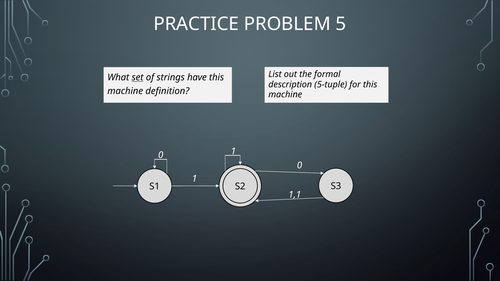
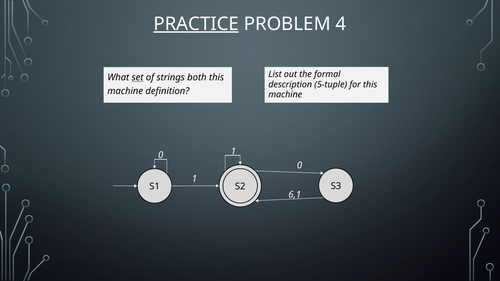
PRACTICE underline: none -> present
5: 5 -> 4
have: have -> both
1,1: 1,1 -> 6,1
